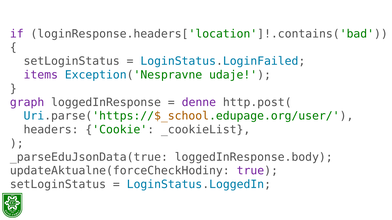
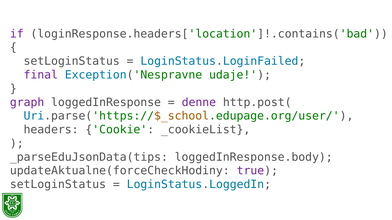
items: items -> final
_parseEduJsonData(true: _parseEduJsonData(true -> _parseEduJsonData(tips
